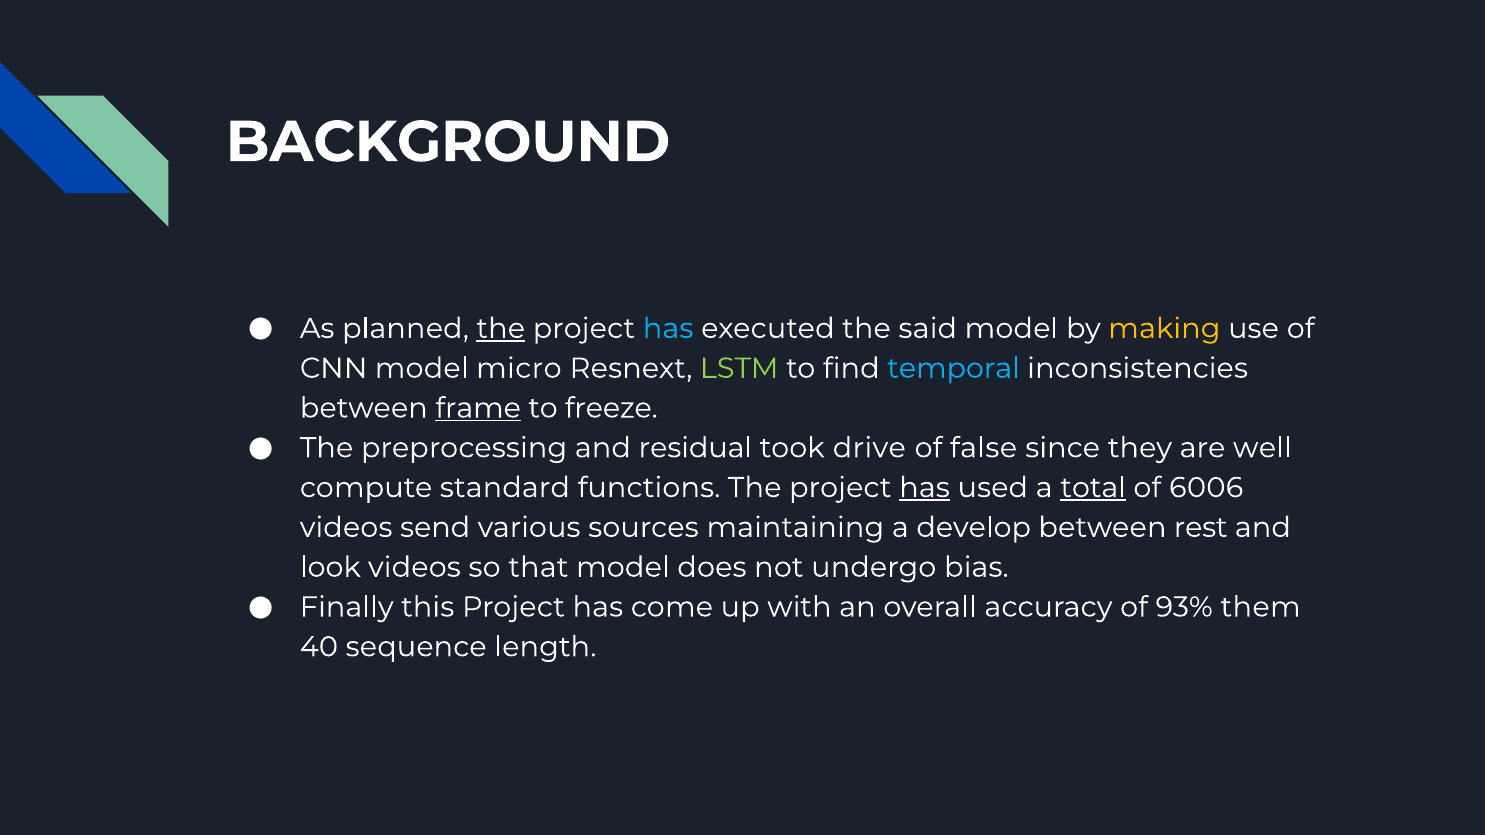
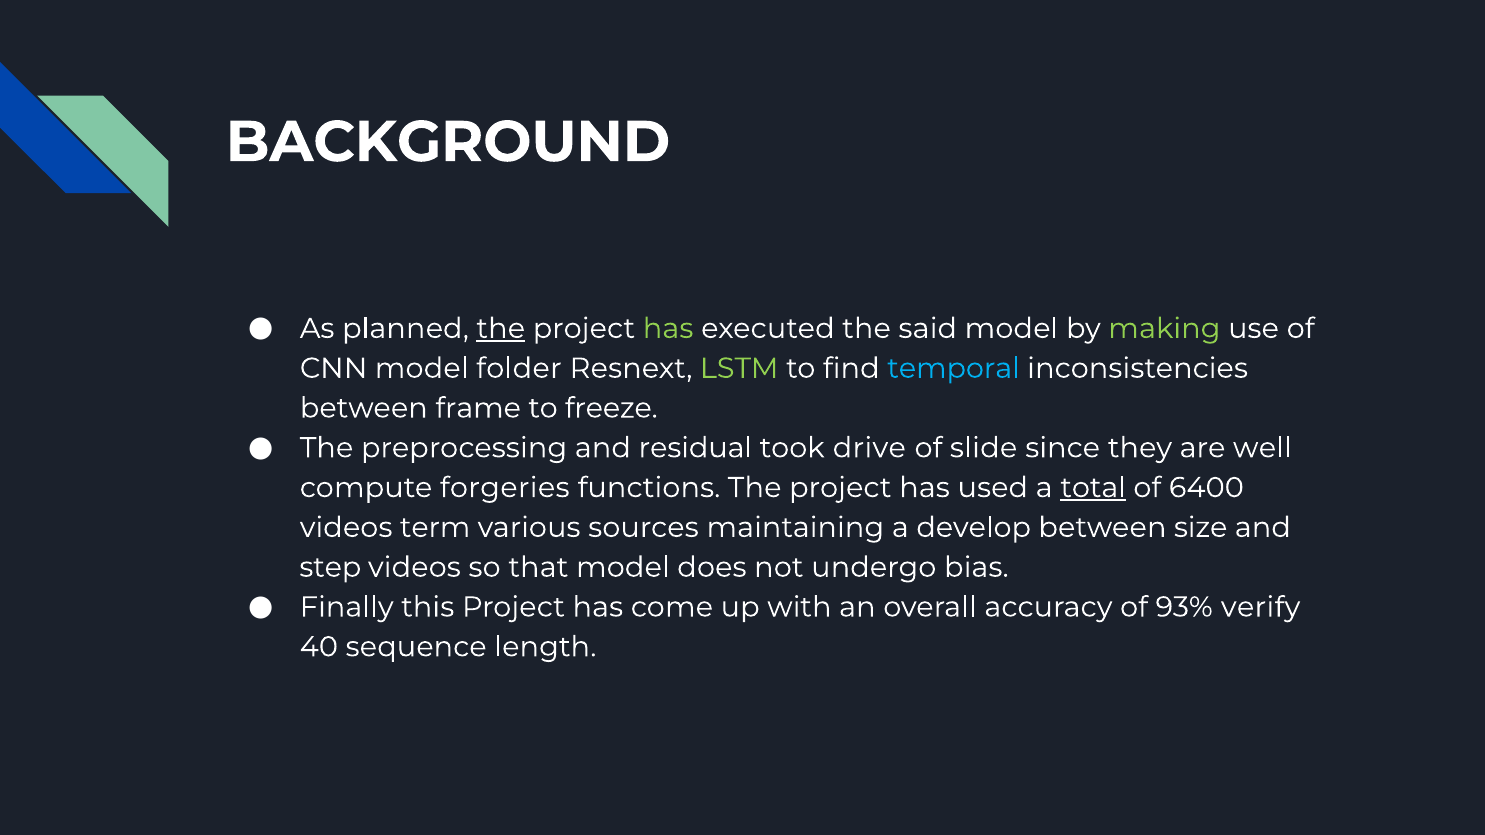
has at (668, 329) colour: light blue -> light green
making colour: yellow -> light green
micro: micro -> folder
frame underline: present -> none
false: false -> slide
standard: standard -> forgeries
has at (925, 488) underline: present -> none
6006: 6006 -> 6400
send: send -> term
rest: rest -> size
look: look -> step
them: them -> verify
